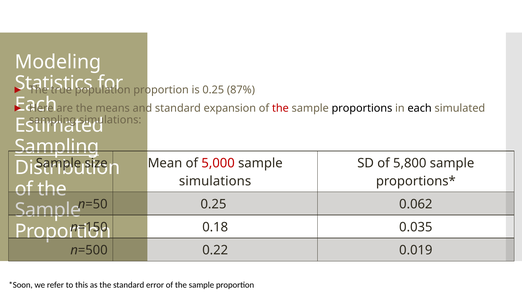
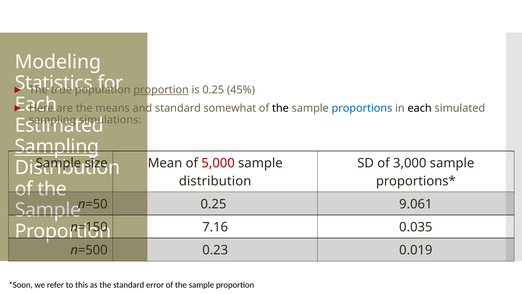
proportion at (161, 90) underline: none -> present
87%: 87% -> 45%
expansion: expansion -> somewhat
the at (280, 108) colour: red -> black
proportions colour: black -> blue
5,800: 5,800 -> 3,000
simulations at (215, 181): simulations -> distribution
0.062: 0.062 -> 9.061
0.18: 0.18 -> 7.16
0.22: 0.22 -> 0.23
